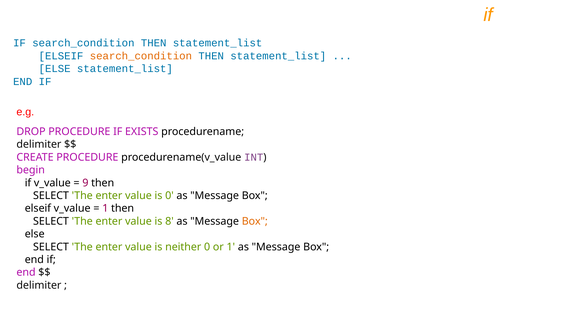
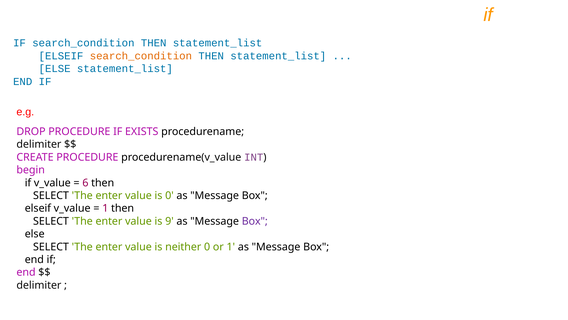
9: 9 -> 6
8: 8 -> 9
Box at (255, 221) colour: orange -> purple
